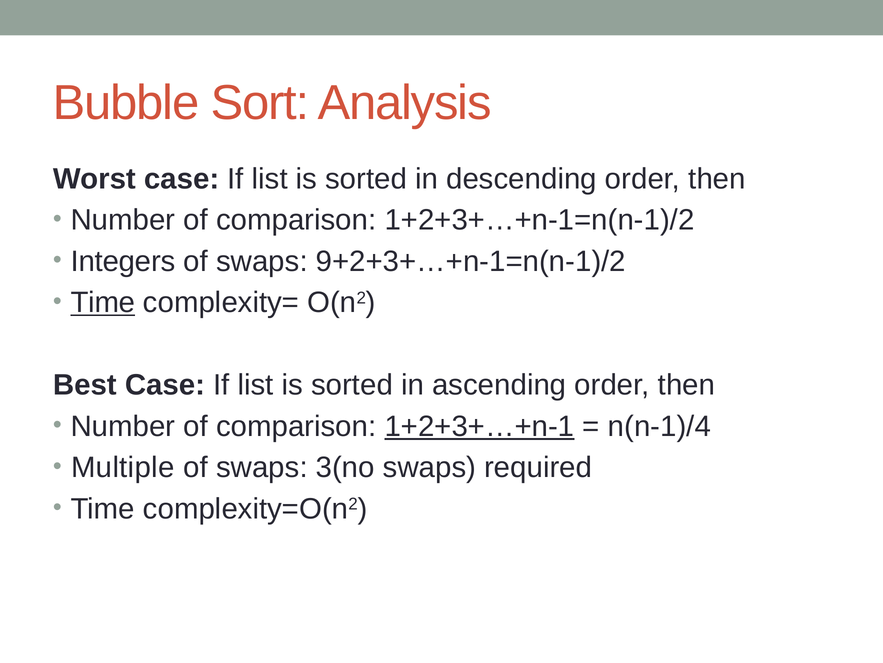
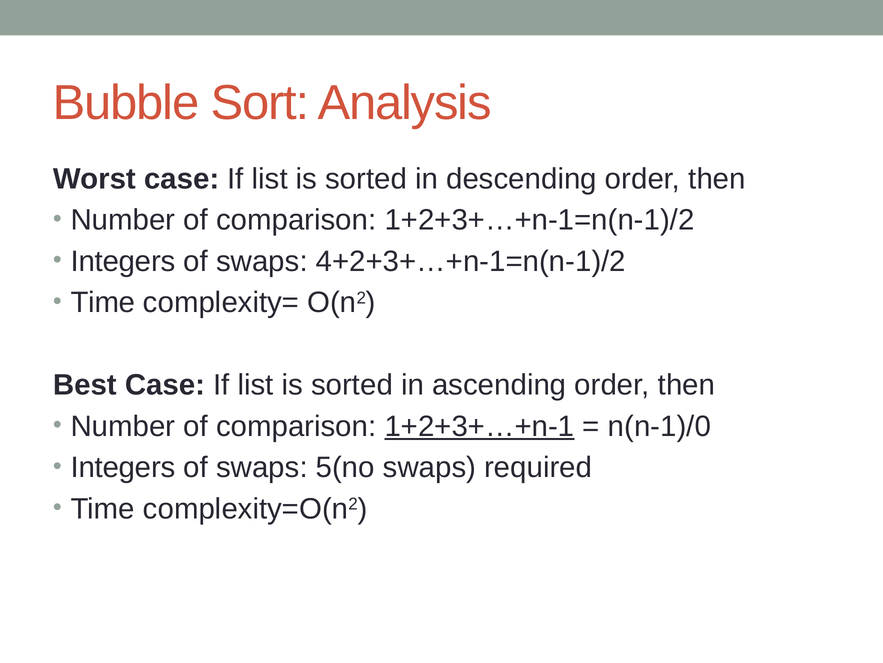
9+2+3+…+n-1=n(n-1)/2: 9+2+3+…+n-1=n(n-1)/2 -> 4+2+3+…+n-1=n(n-1)/2
Time at (103, 302) underline: present -> none
n(n-1)/4: n(n-1)/4 -> n(n-1)/0
Multiple at (123, 467): Multiple -> Integers
3(no: 3(no -> 5(no
